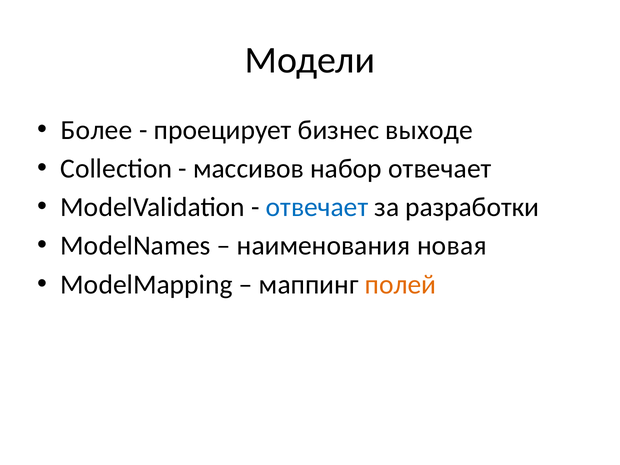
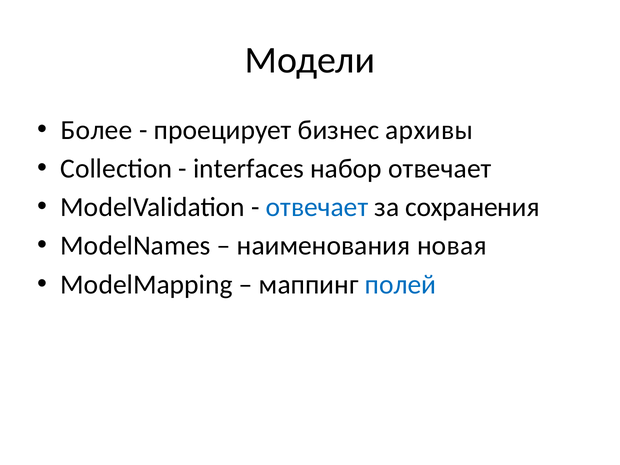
выходе: выходе -> архивы
массивов: массивов -> interfaces
разработки: разработки -> сохранения
полей colour: orange -> blue
